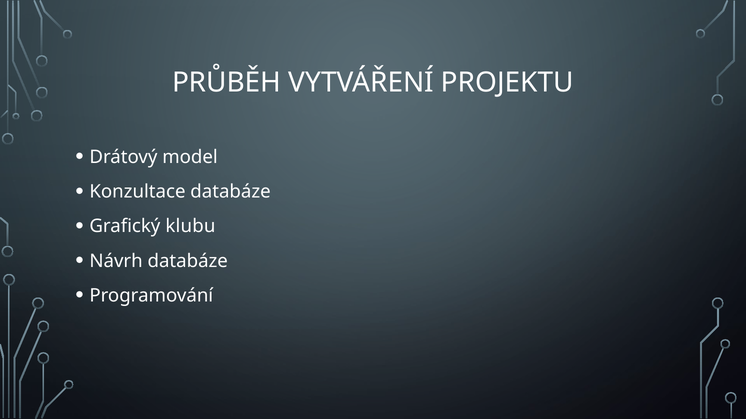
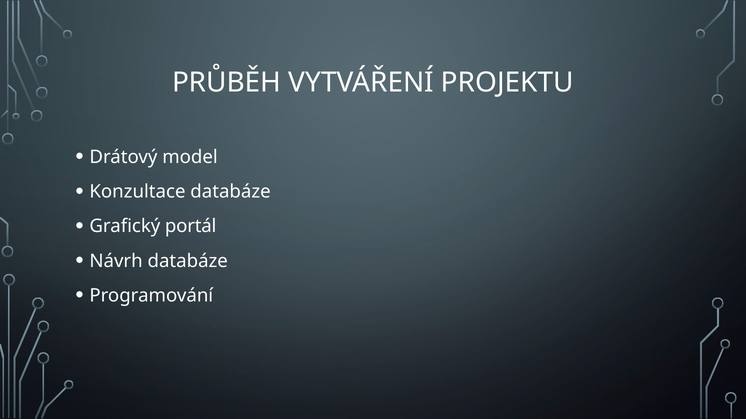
klubu: klubu -> portál
